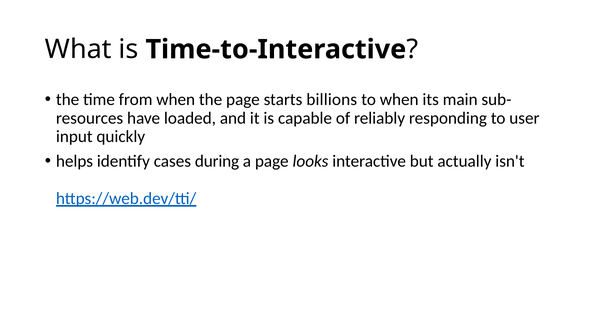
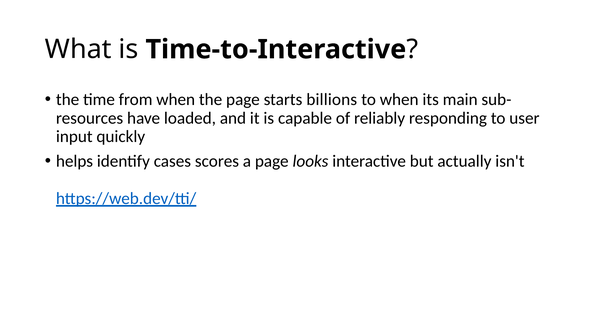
during: during -> scores
